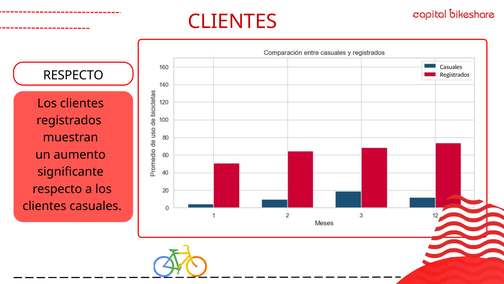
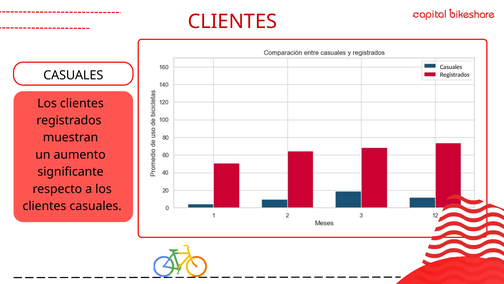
RESPECTO at (73, 75): RESPECTO -> CASUALES
